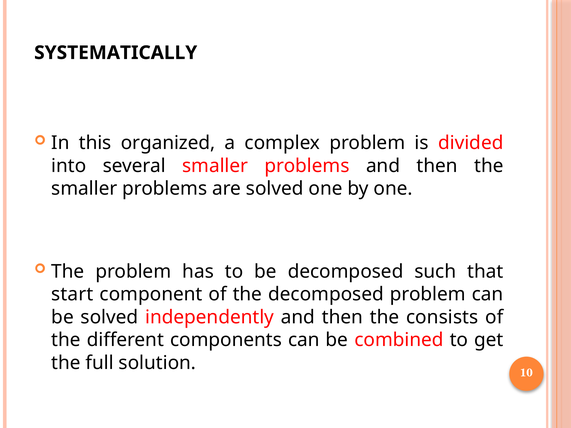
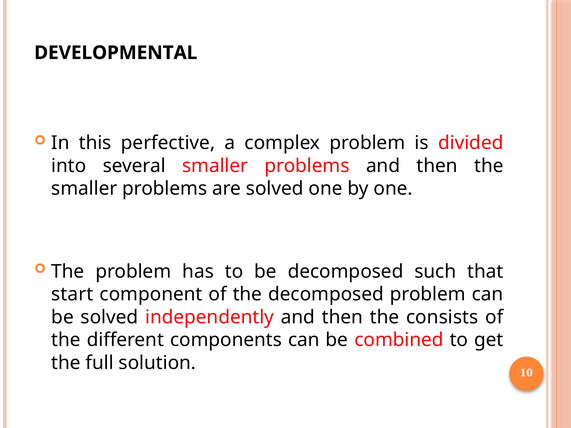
SYSTEMATICALLY: SYSTEMATICALLY -> DEVELOPMENTAL
organized: organized -> perfective
